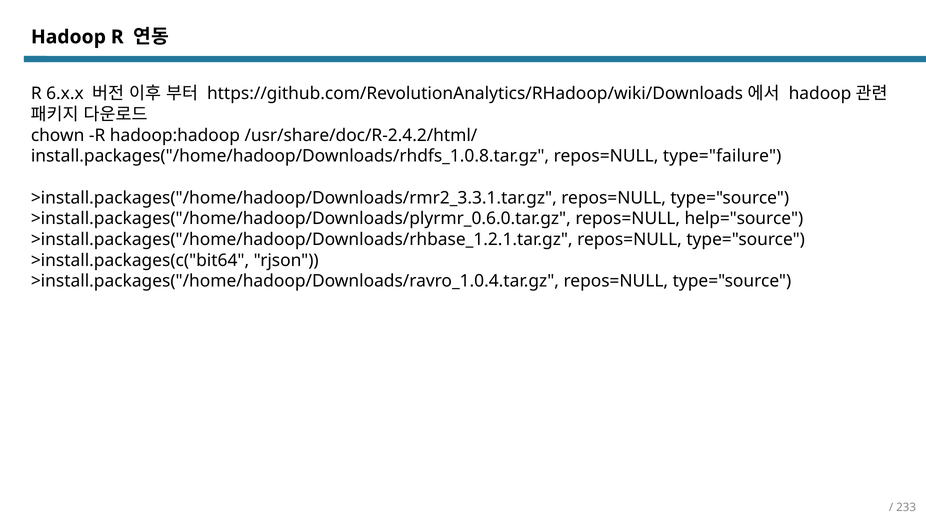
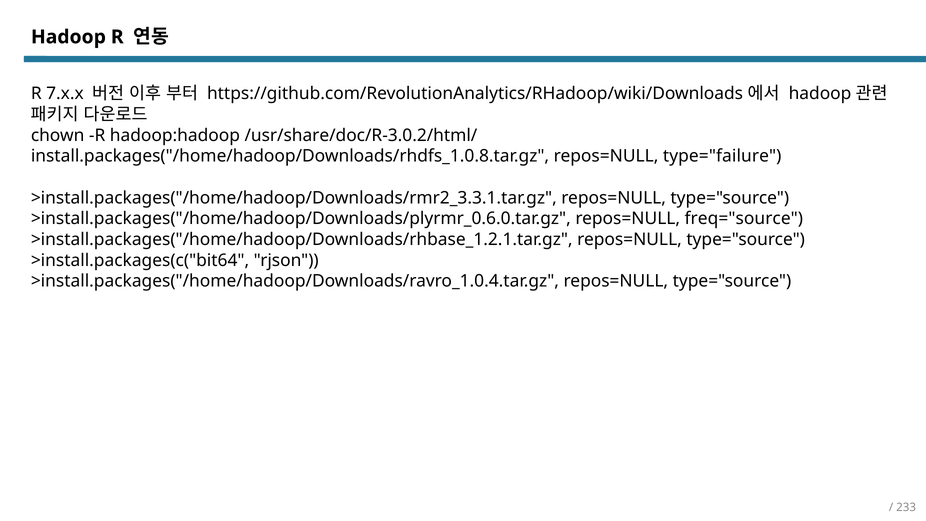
6.x.x: 6.x.x -> 7.x.x
/usr/share/doc/R-2.4.2/html/: /usr/share/doc/R-2.4.2/html/ -> /usr/share/doc/R-3.0.2/html/
help="source: help="source -> freq="source
